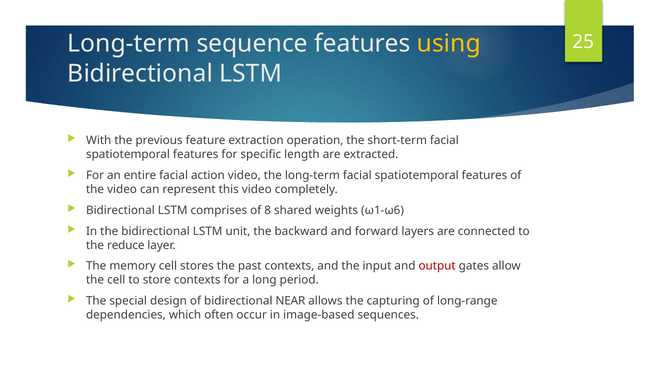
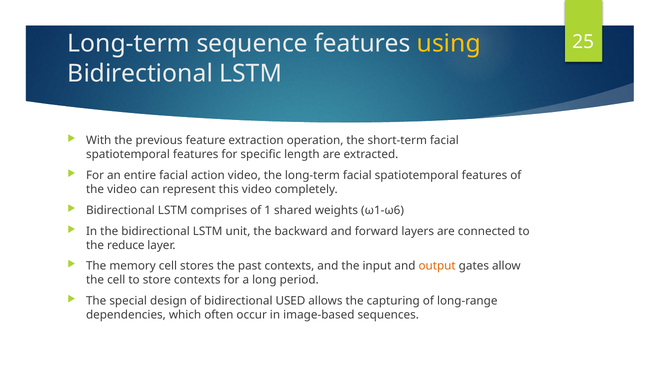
8: 8 -> 1
output colour: red -> orange
NEAR: NEAR -> USED
